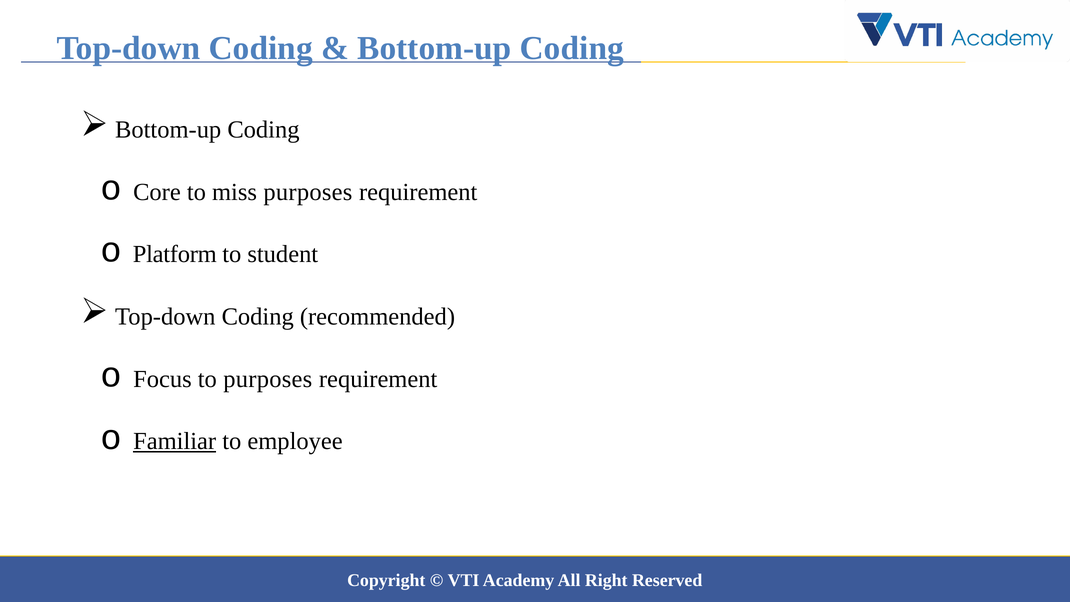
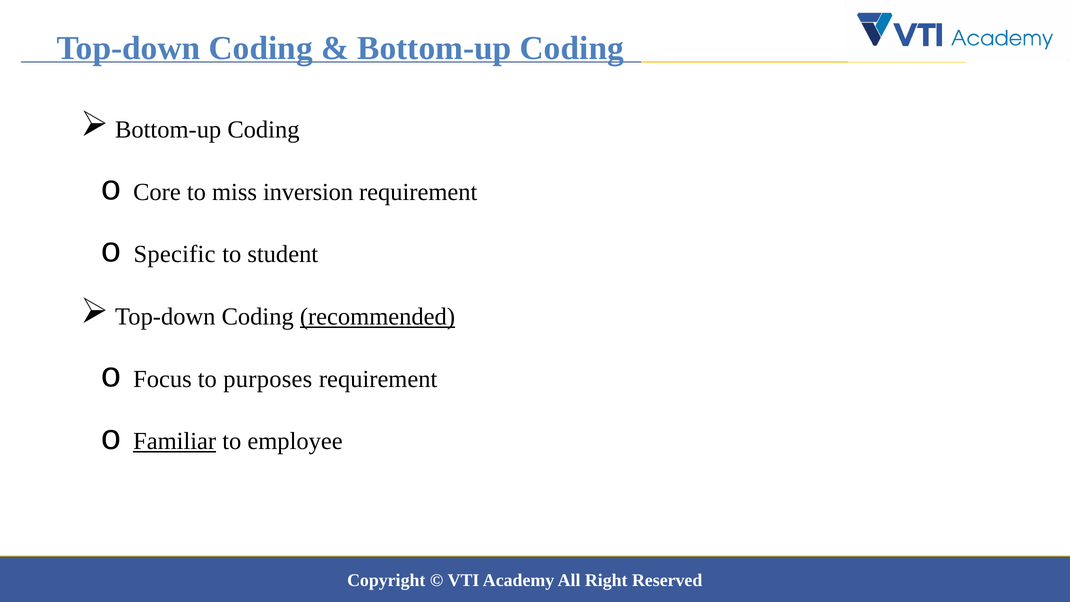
miss purposes: purposes -> inversion
Platform: Platform -> Specific
recommended underline: none -> present
